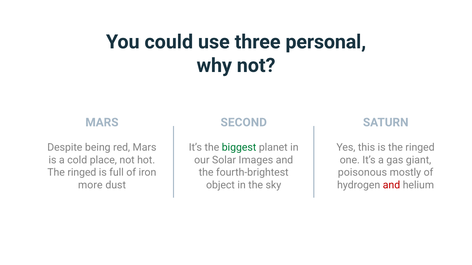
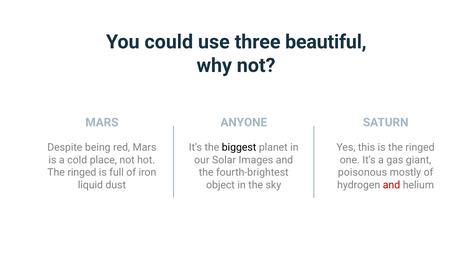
personal: personal -> beautiful
SECOND: SECOND -> ANYONE
biggest colour: green -> black
more: more -> liquid
